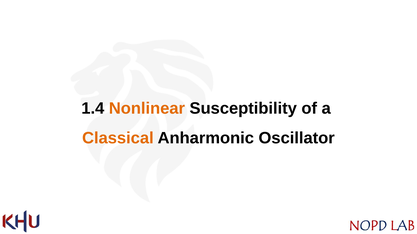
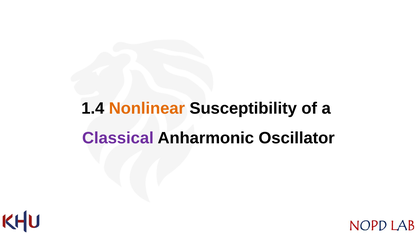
Classical colour: orange -> purple
